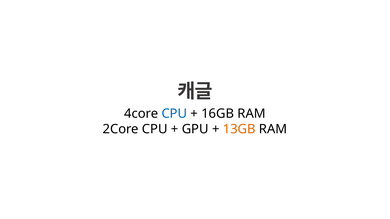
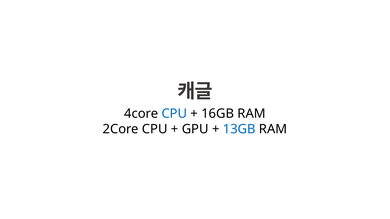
13GB colour: orange -> blue
